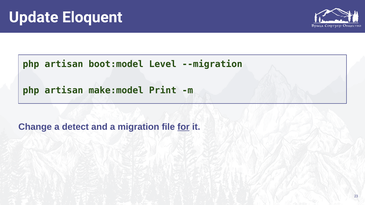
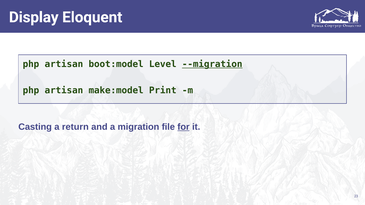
Update: Update -> Display
--migration underline: none -> present
Change: Change -> Casting
detect: detect -> return
